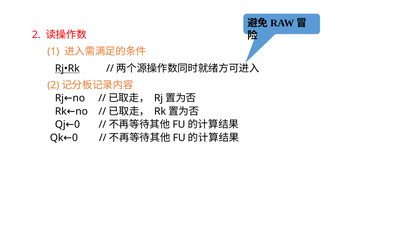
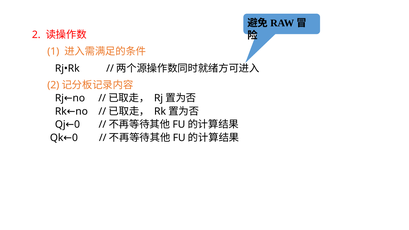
Rj•Rk underline: present -> none
